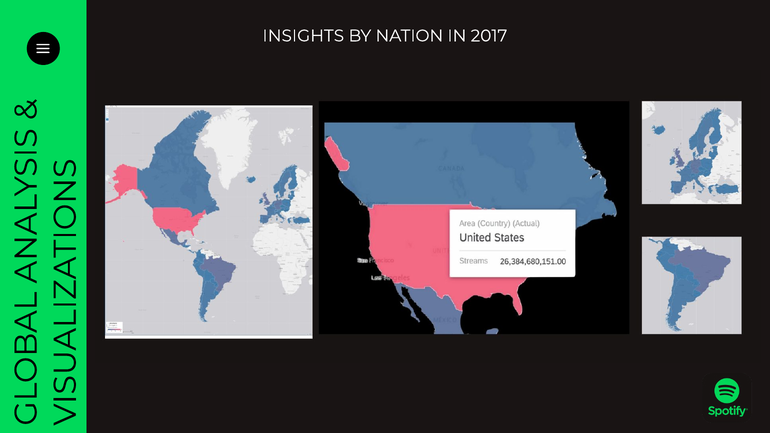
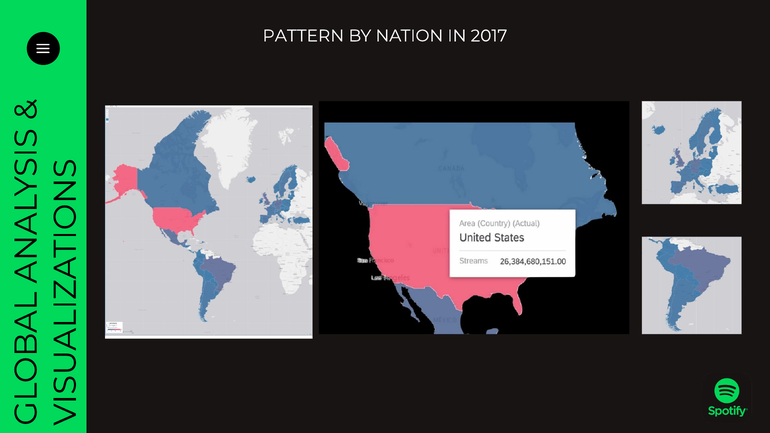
INSIGHTS: INSIGHTS -> PATTERN
